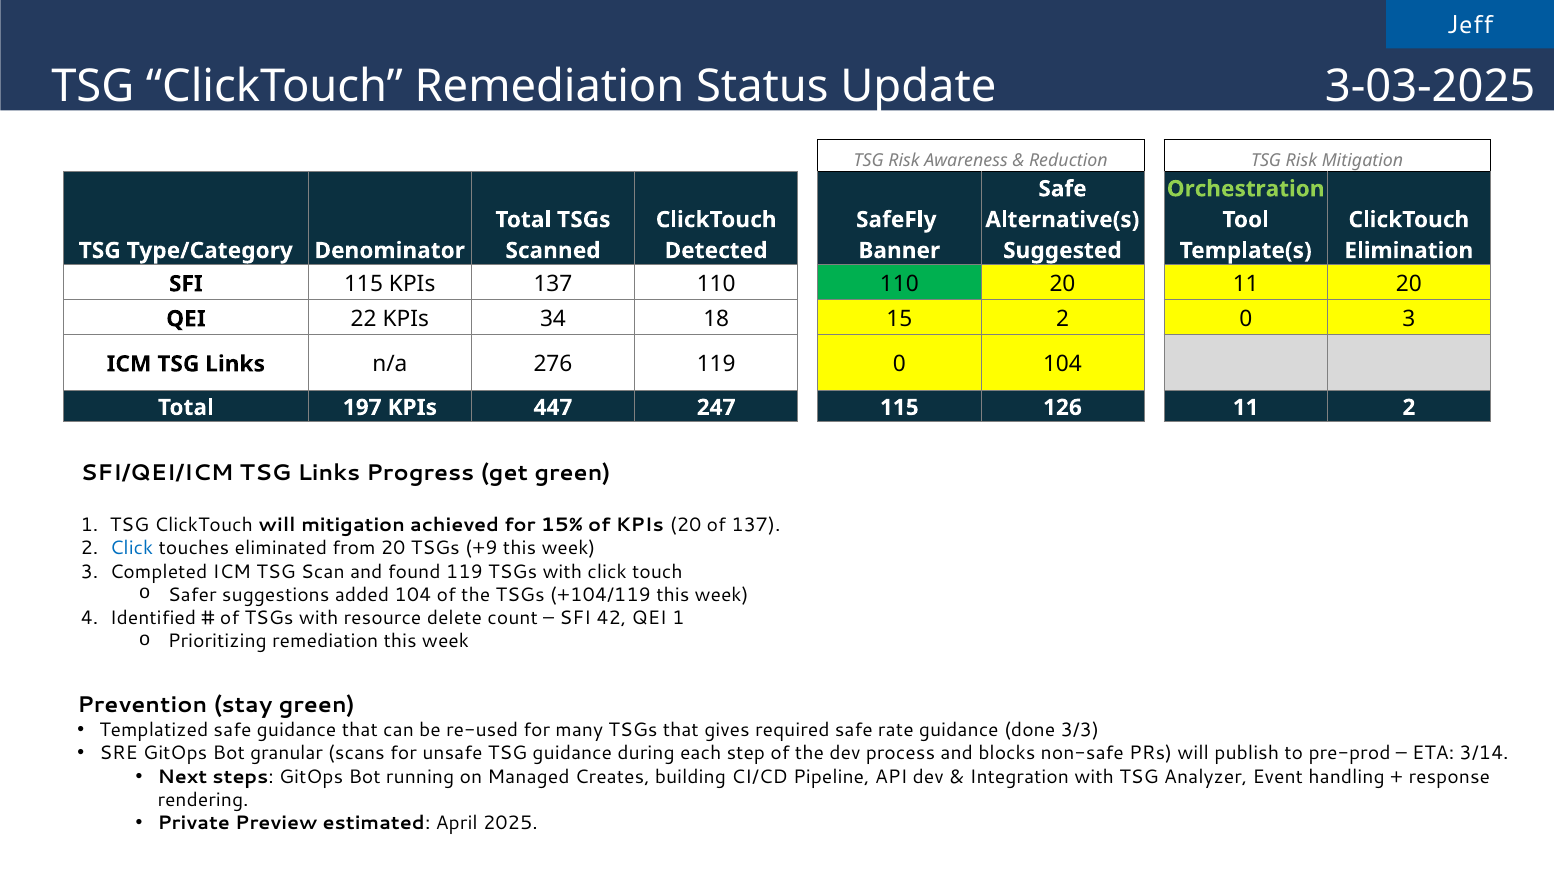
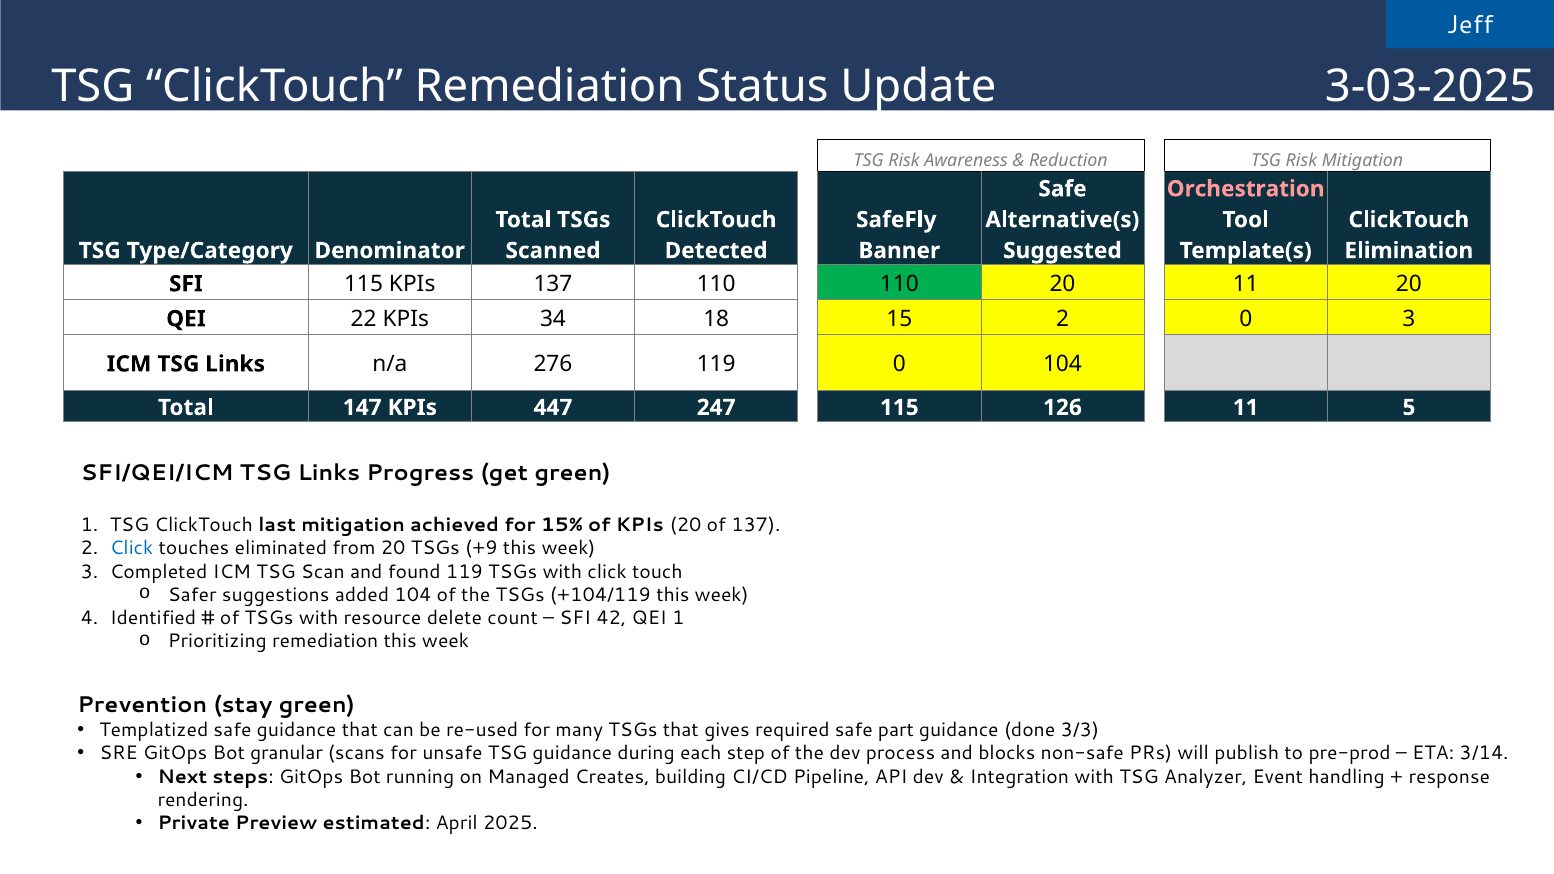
Orchestration colour: light green -> pink
197: 197 -> 147
11 2: 2 -> 5
ClickTouch will: will -> last
rate: rate -> part
